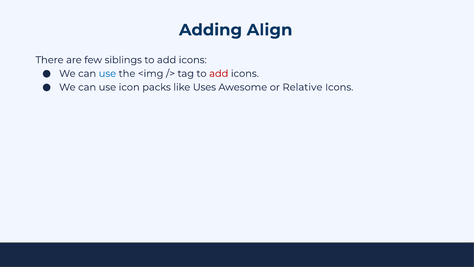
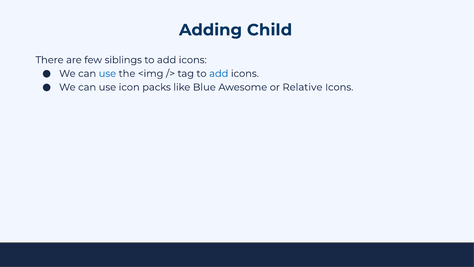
Align: Align -> Child
add at (219, 73) colour: red -> blue
Uses: Uses -> Blue
